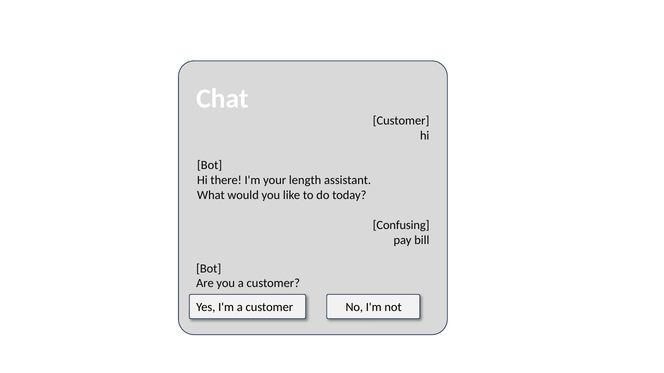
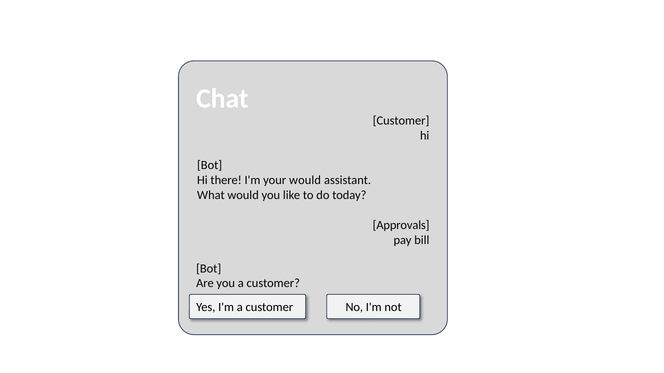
your length: length -> would
Confusing: Confusing -> Approvals
